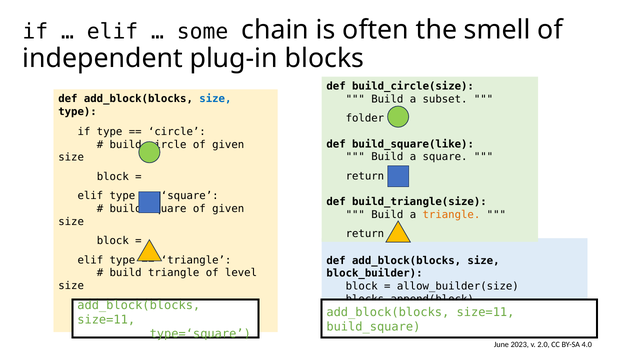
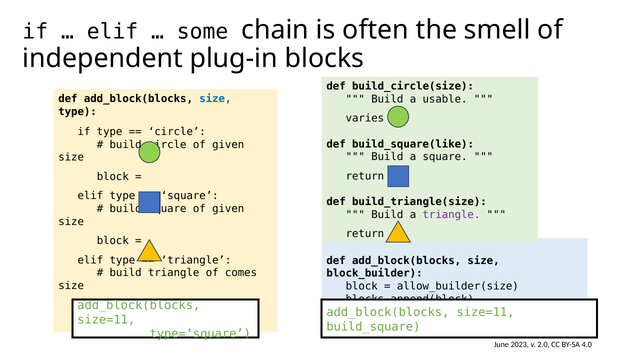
subset: subset -> usable
folder: folder -> varies
triangle at (451, 214) colour: orange -> purple
level: level -> comes
